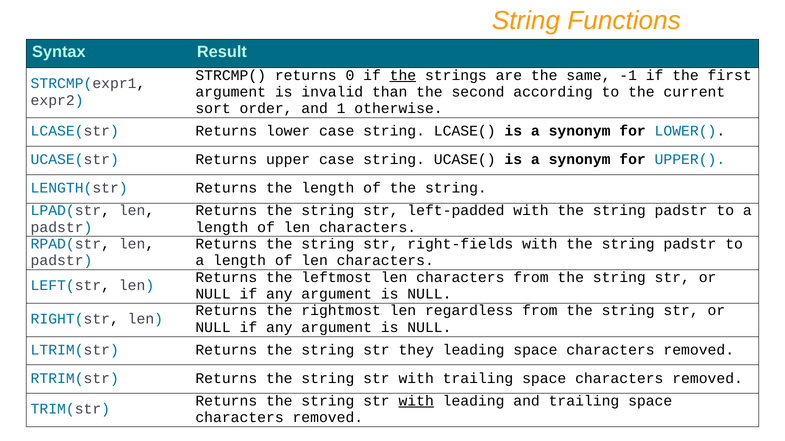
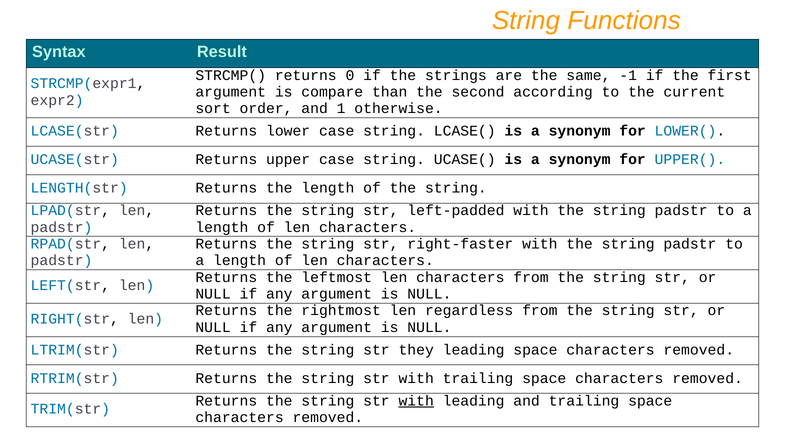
the at (403, 75) underline: present -> none
invalid: invalid -> compare
right-fields: right-fields -> right-faster
